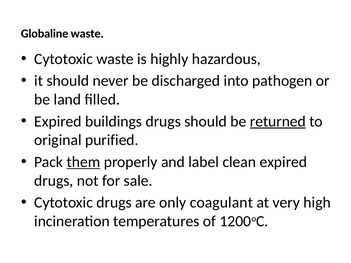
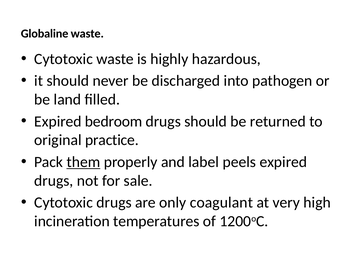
buildings: buildings -> bedroom
returned underline: present -> none
purified: purified -> practice
clean: clean -> peels
